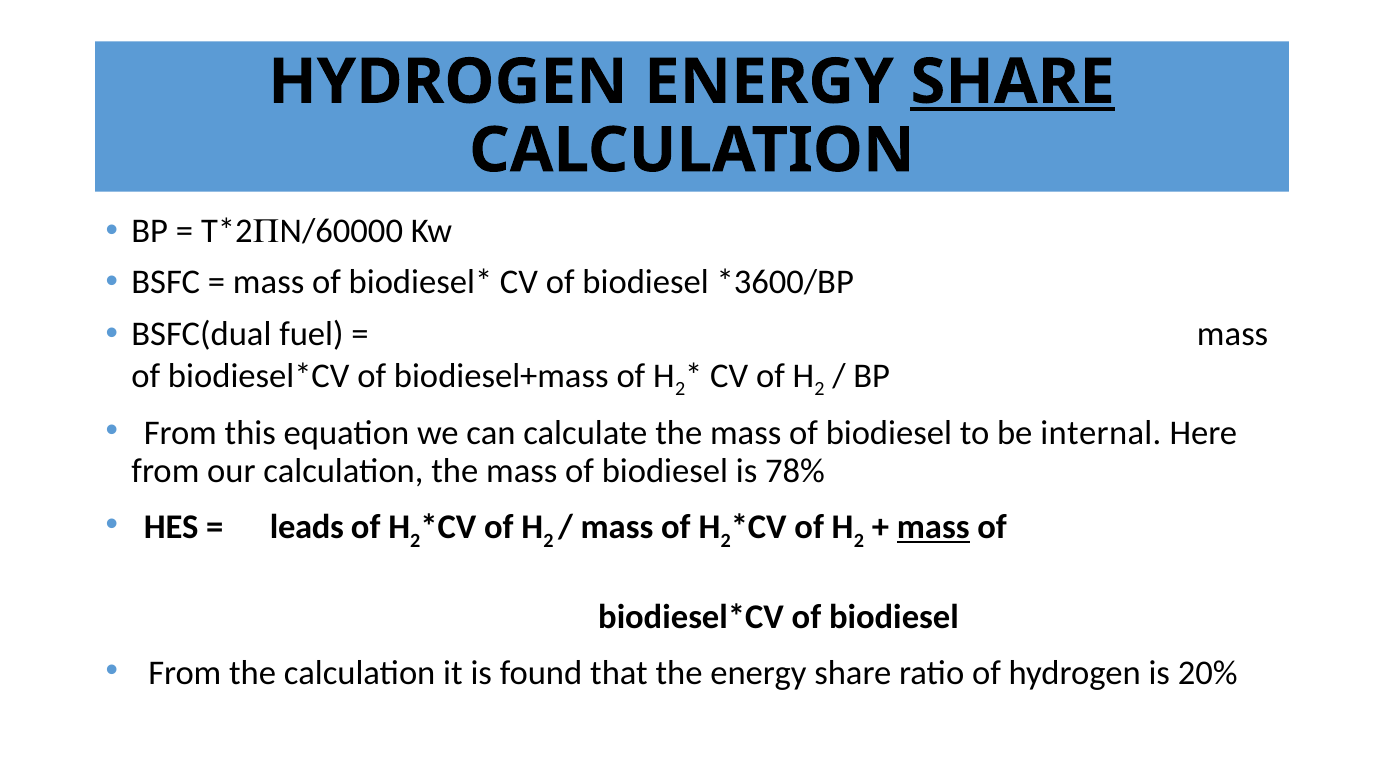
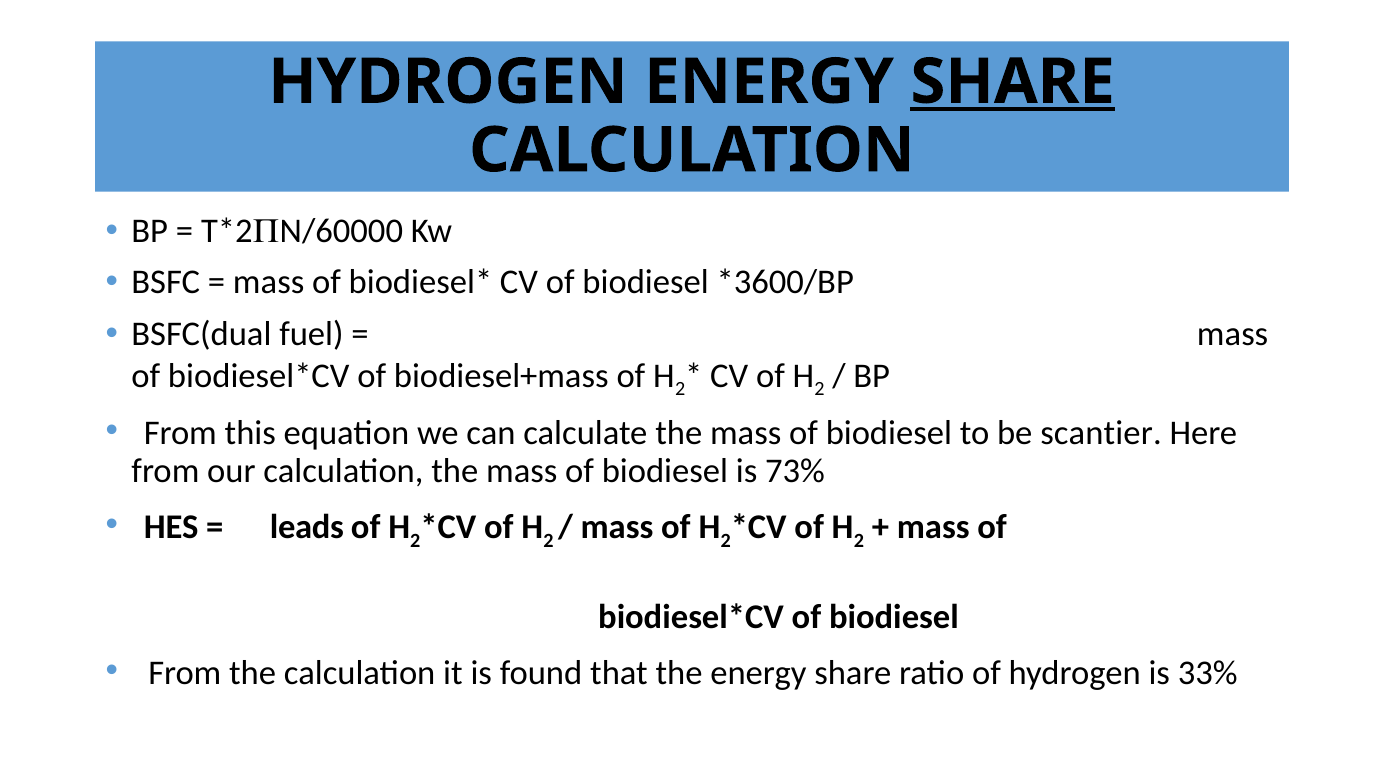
internal: internal -> scantier
78%: 78% -> 73%
mass at (933, 527) underline: present -> none
20%: 20% -> 33%
